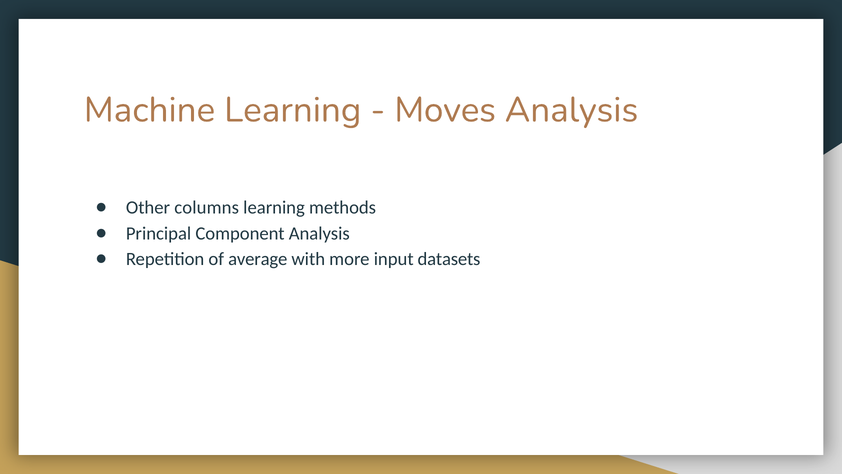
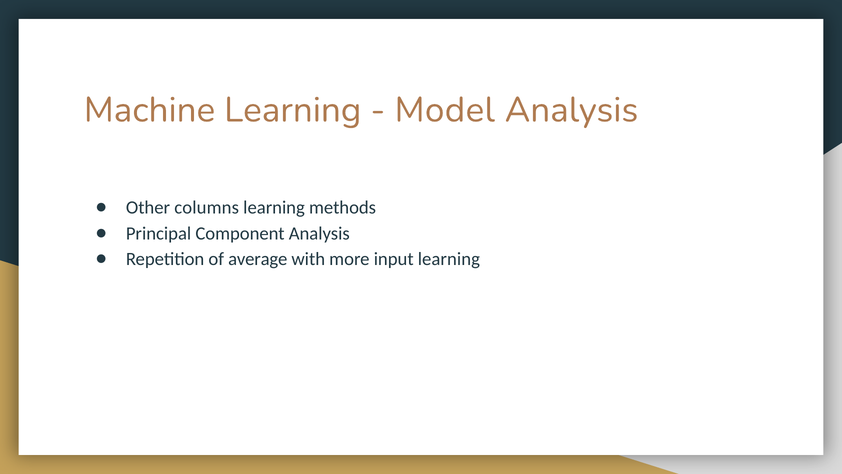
Moves: Moves -> Model
input datasets: datasets -> learning
